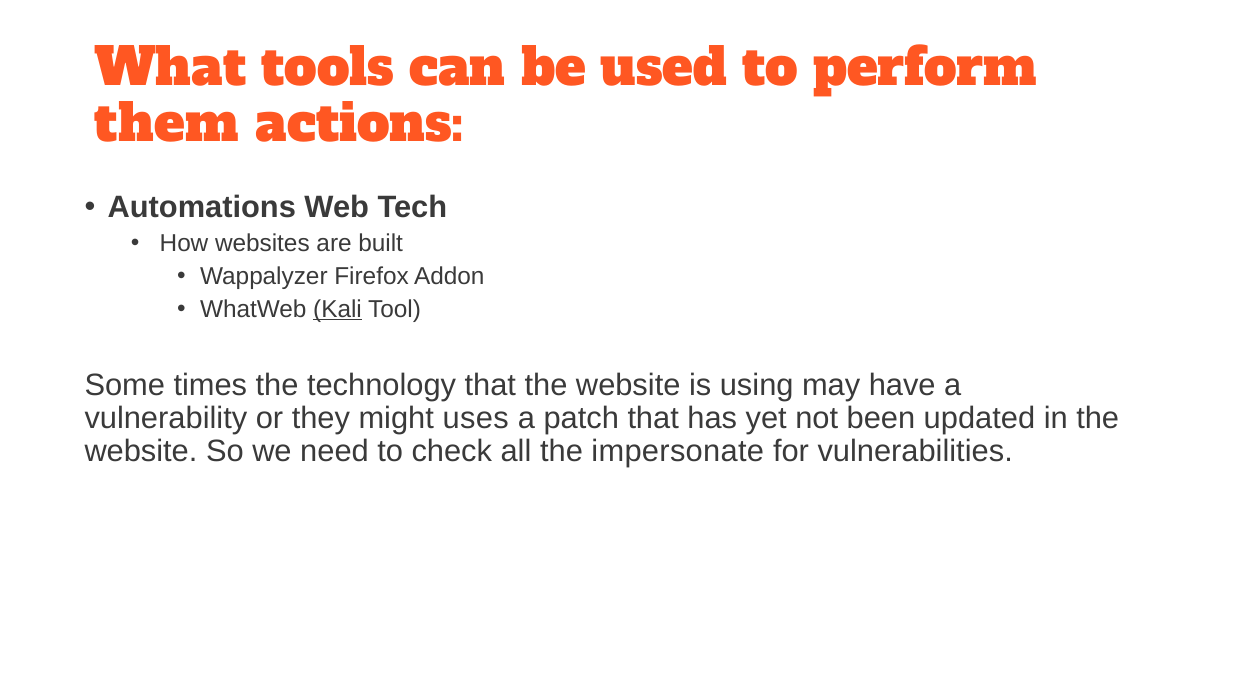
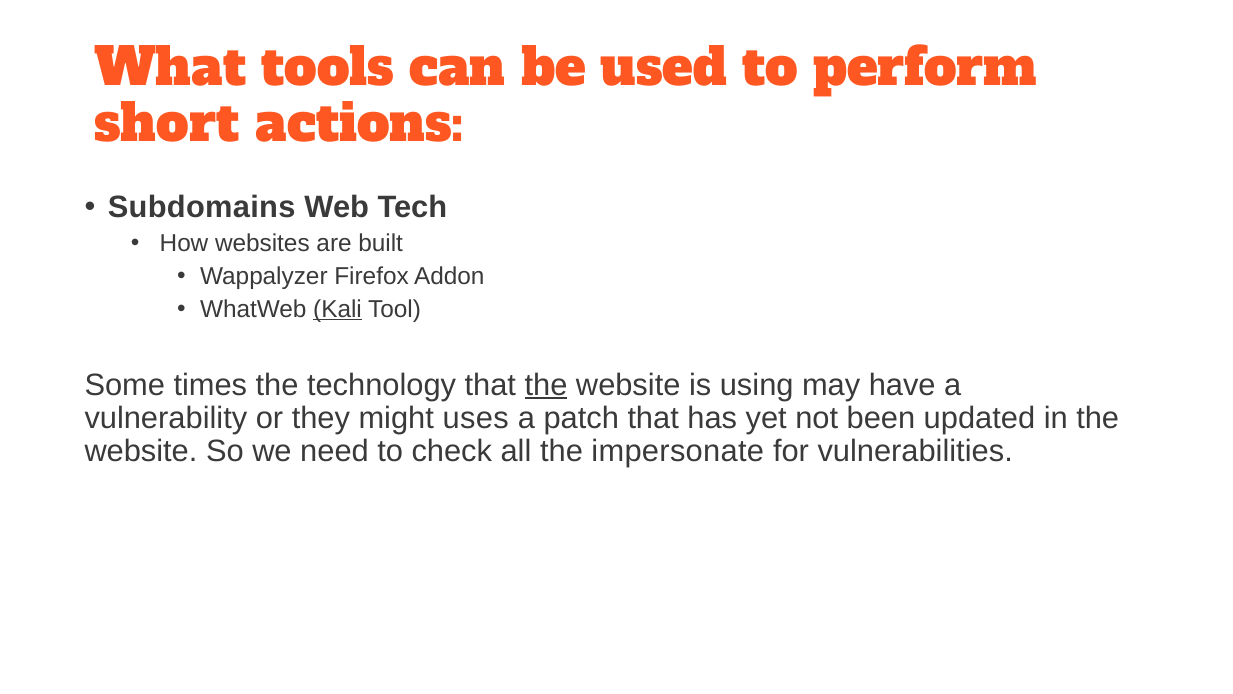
them: them -> short
Automations: Automations -> Subdomains
the at (546, 385) underline: none -> present
